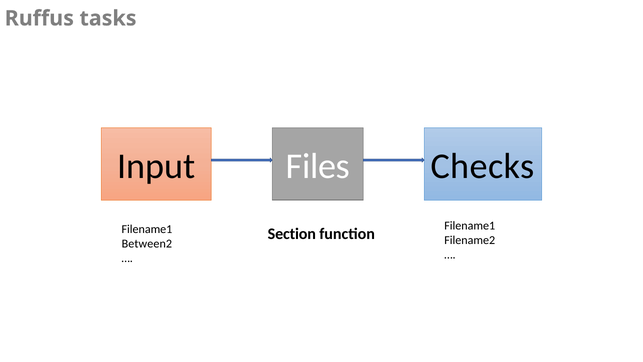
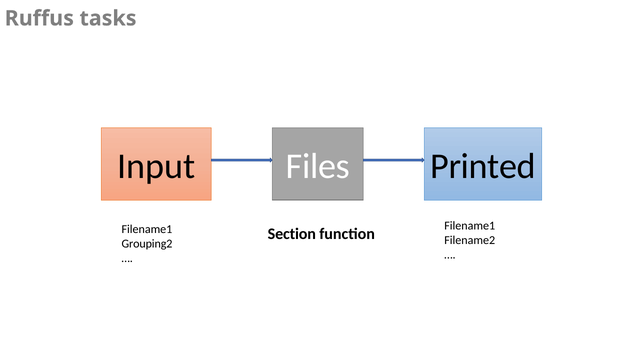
Checks: Checks -> Printed
Between2: Between2 -> Grouping2
